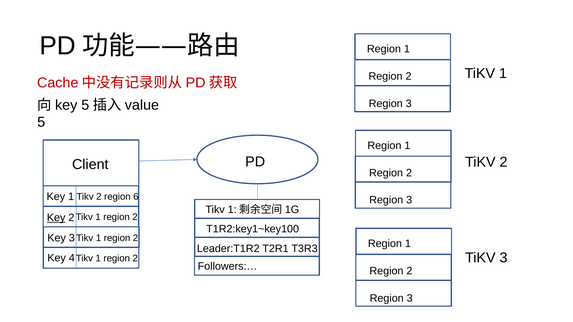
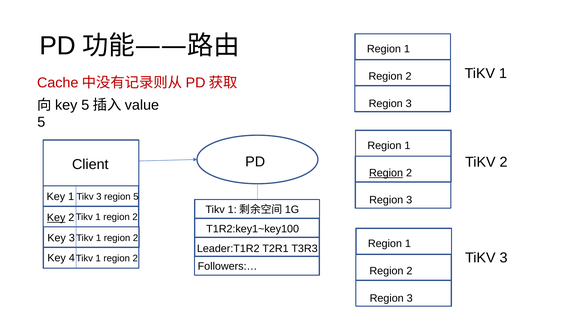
Region at (386, 173) underline: none -> present
2 at (99, 197): 2 -> 3
region 6: 6 -> 5
